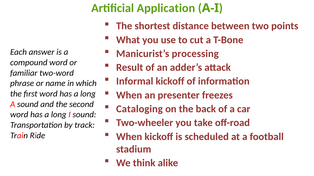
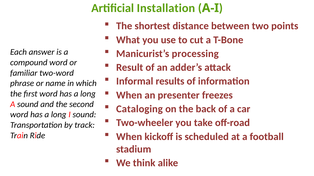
Application: Application -> Installation
Informal kickoff: kickoff -> results
